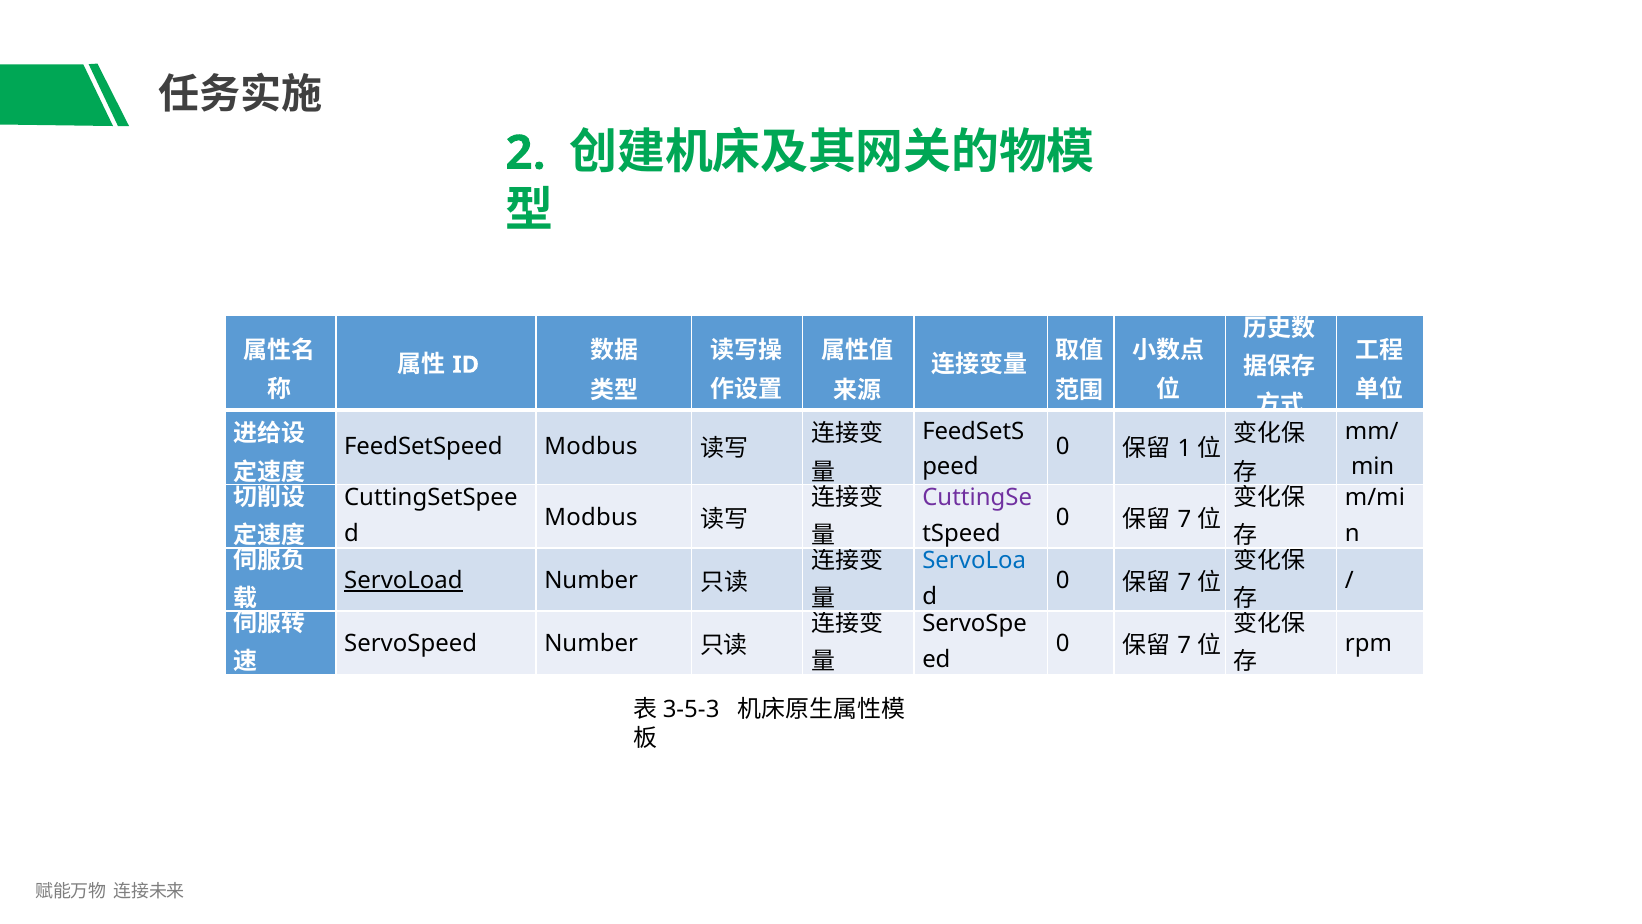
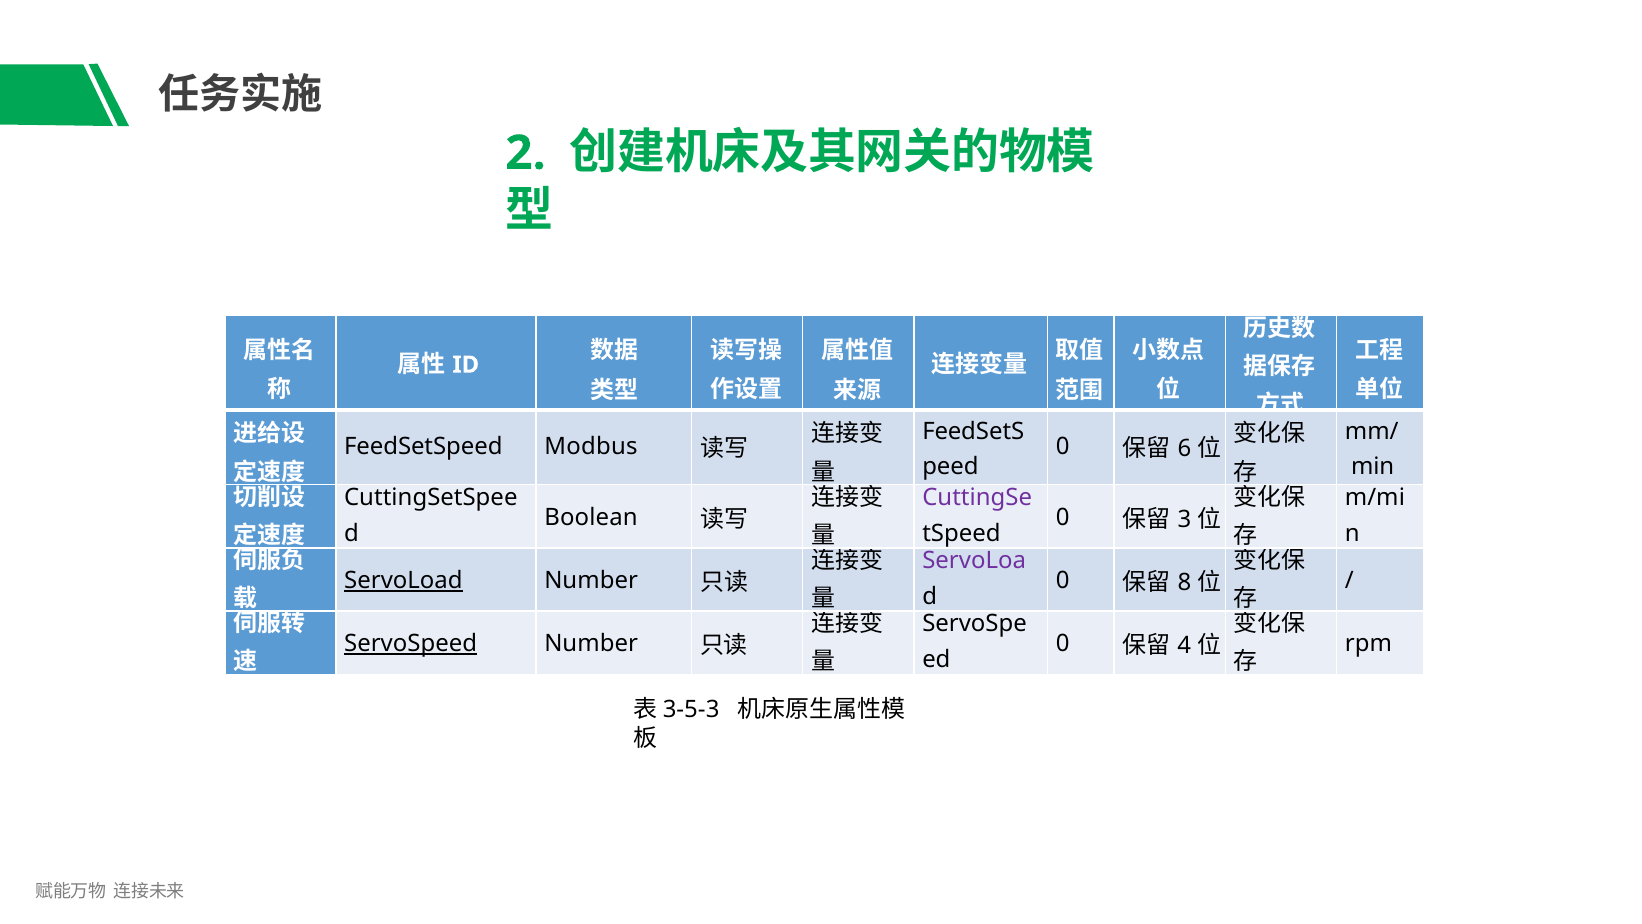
1: 1 -> 6
Modbus at (591, 517): Modbus -> Boolean
7 at (1184, 519): 7 -> 3
ServoLoa colour: blue -> purple
7 at (1184, 583): 7 -> 8
ServoSpeed underline: none -> present
7 at (1184, 646): 7 -> 4
